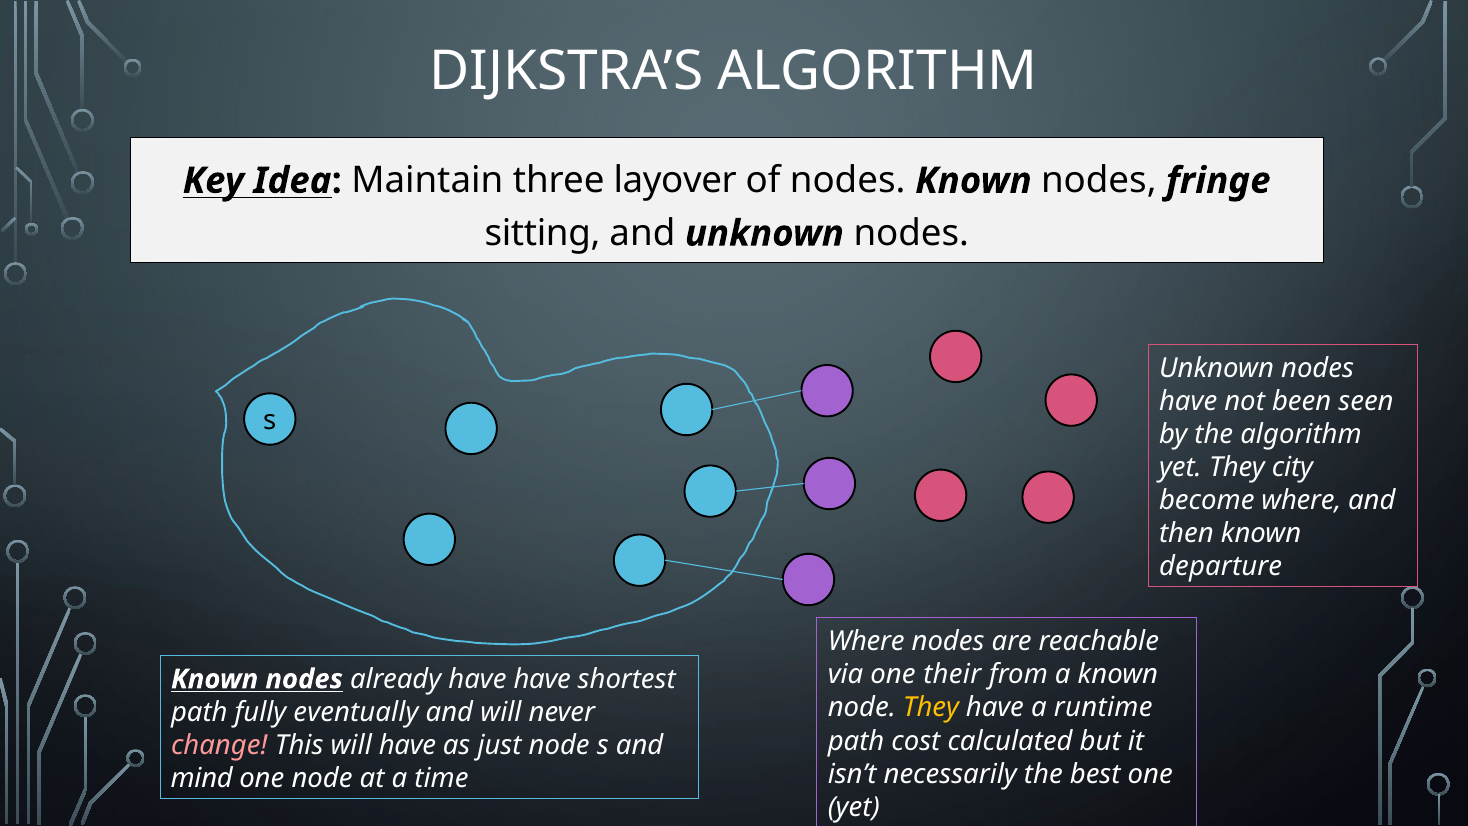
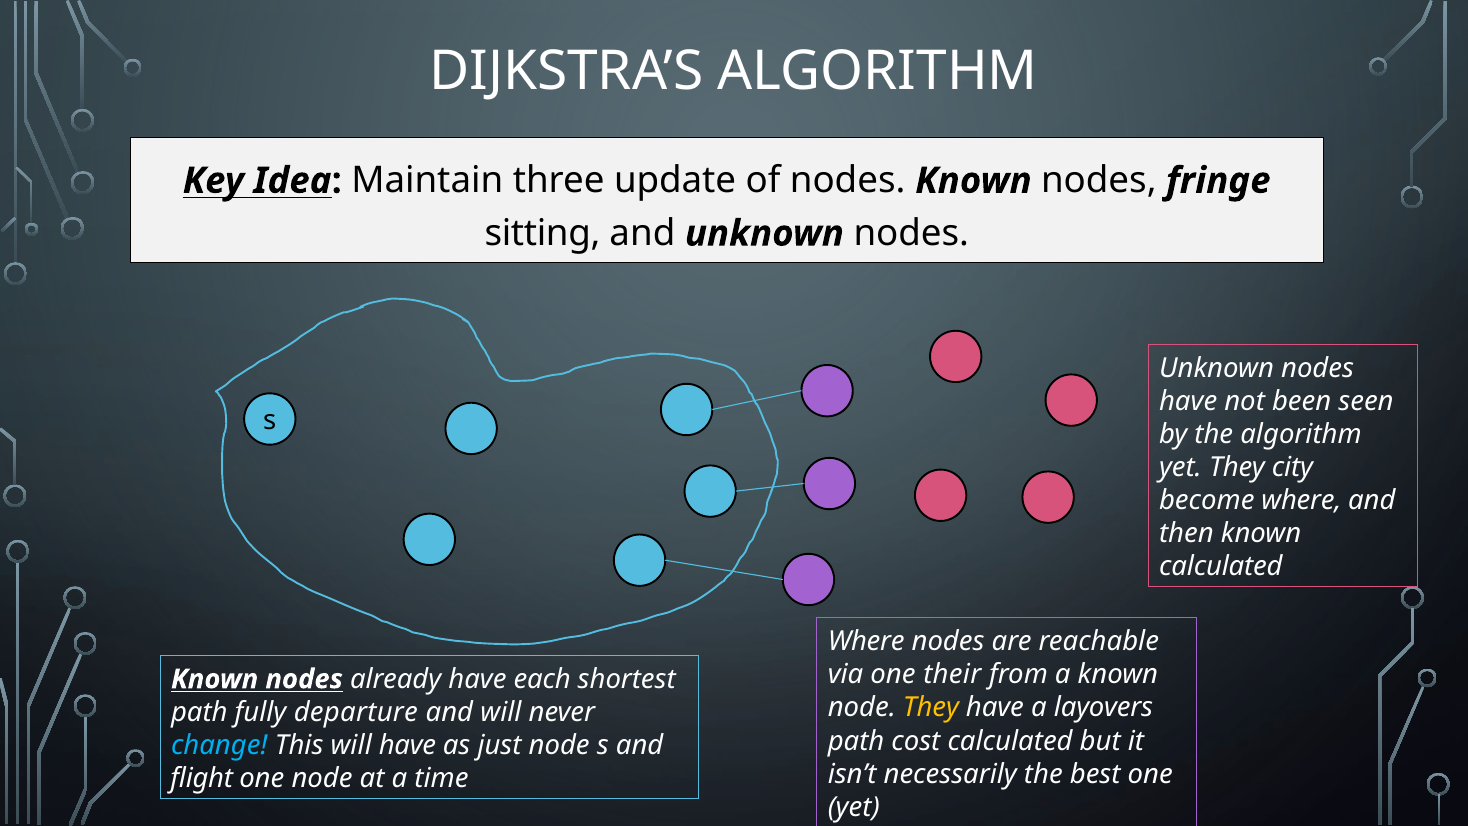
layover: layover -> update
departure at (1221, 567): departure -> calculated
have have: have -> each
runtime: runtime -> layovers
eventually: eventually -> departure
change colour: pink -> light blue
mind: mind -> flight
